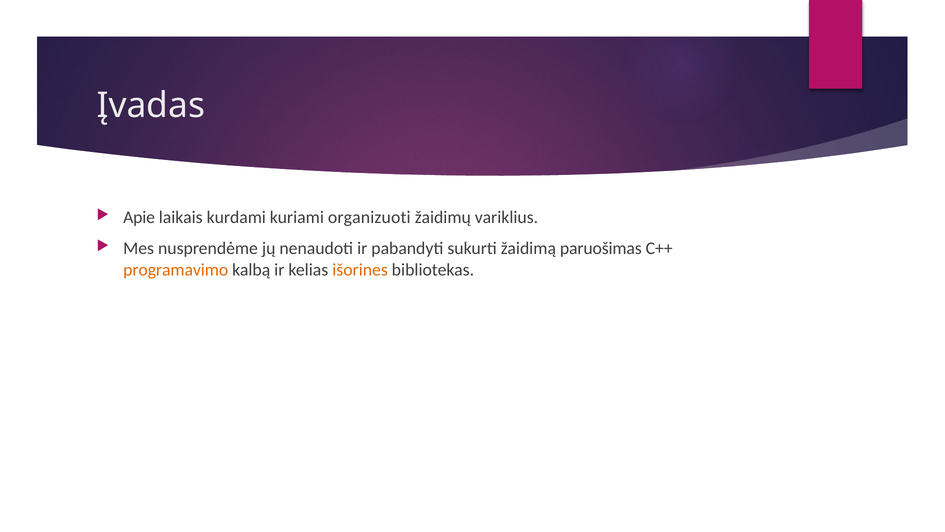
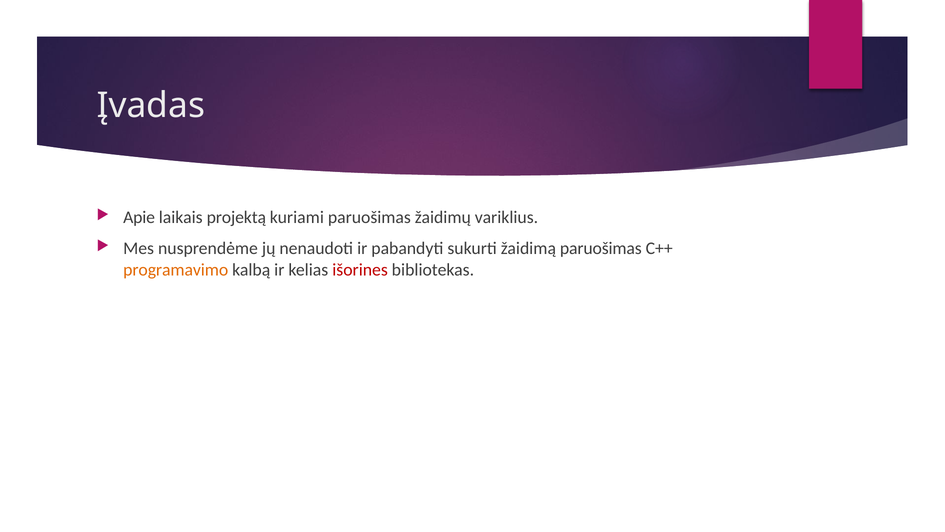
kurdami: kurdami -> projektą
kuriami organizuoti: organizuoti -> paruošimas
išorines colour: orange -> red
